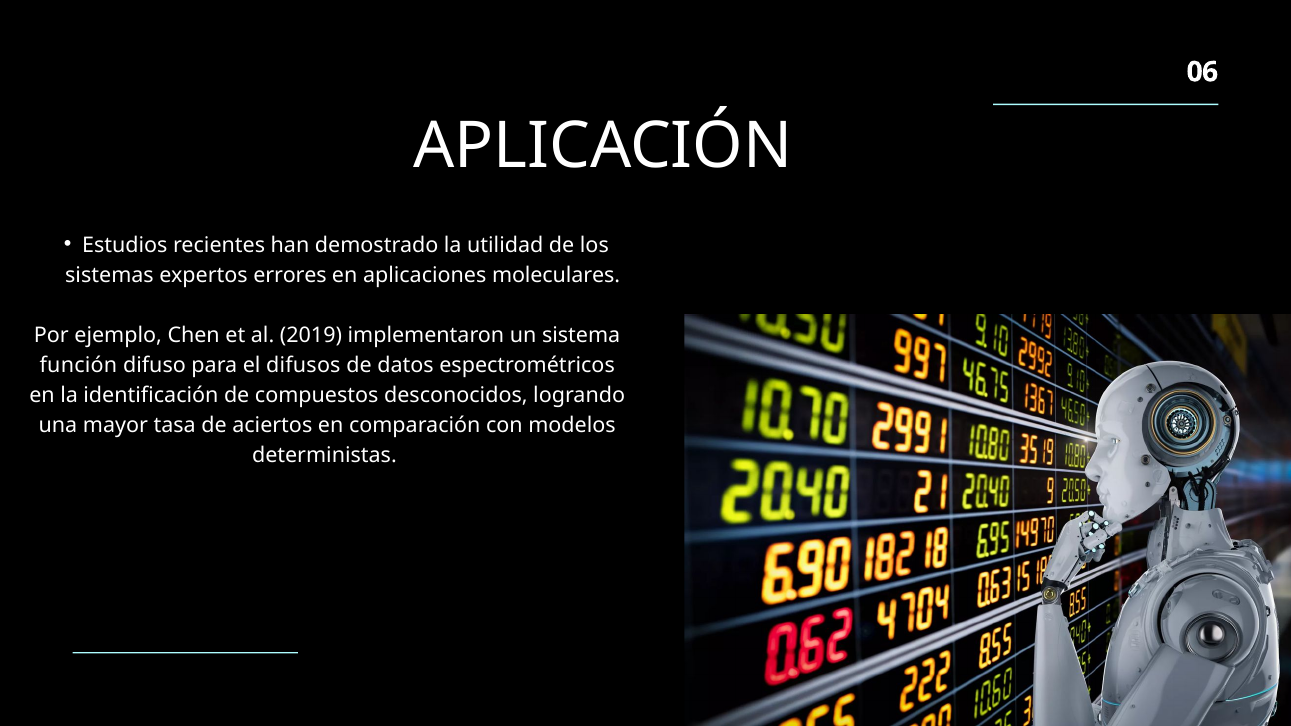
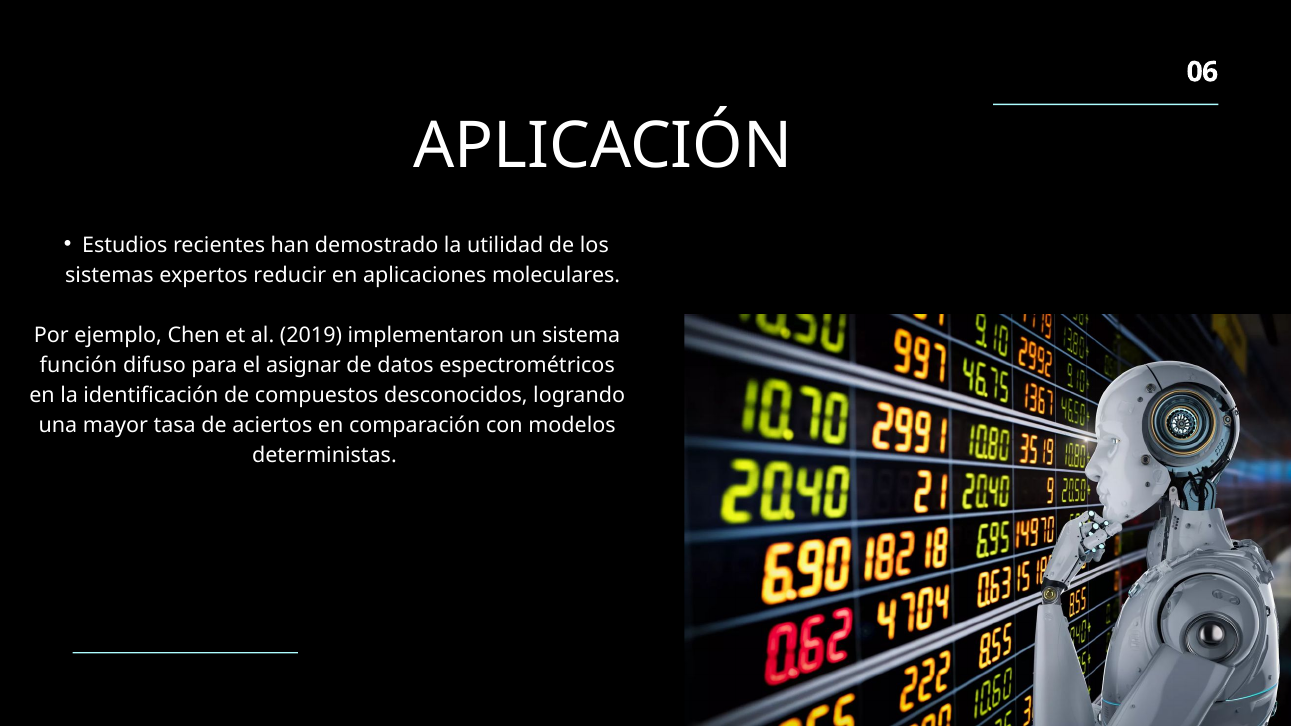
errores: errores -> reducir
difusos: difusos -> asignar
